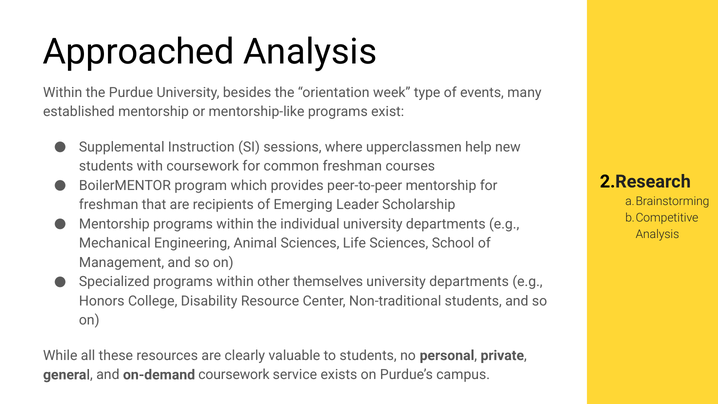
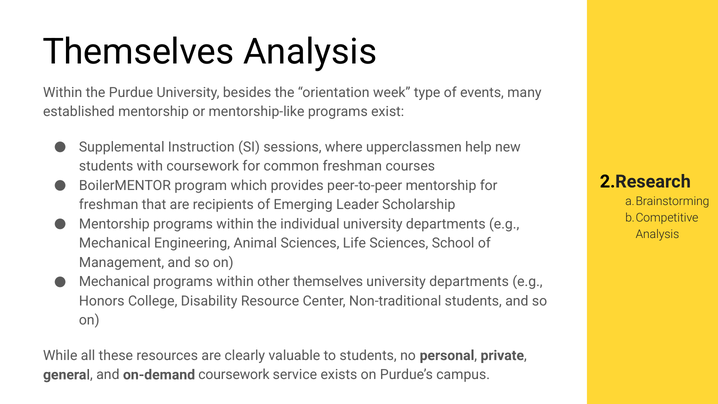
Approached at (138, 52): Approached -> Themselves
Specialized at (114, 282): Specialized -> Mechanical
